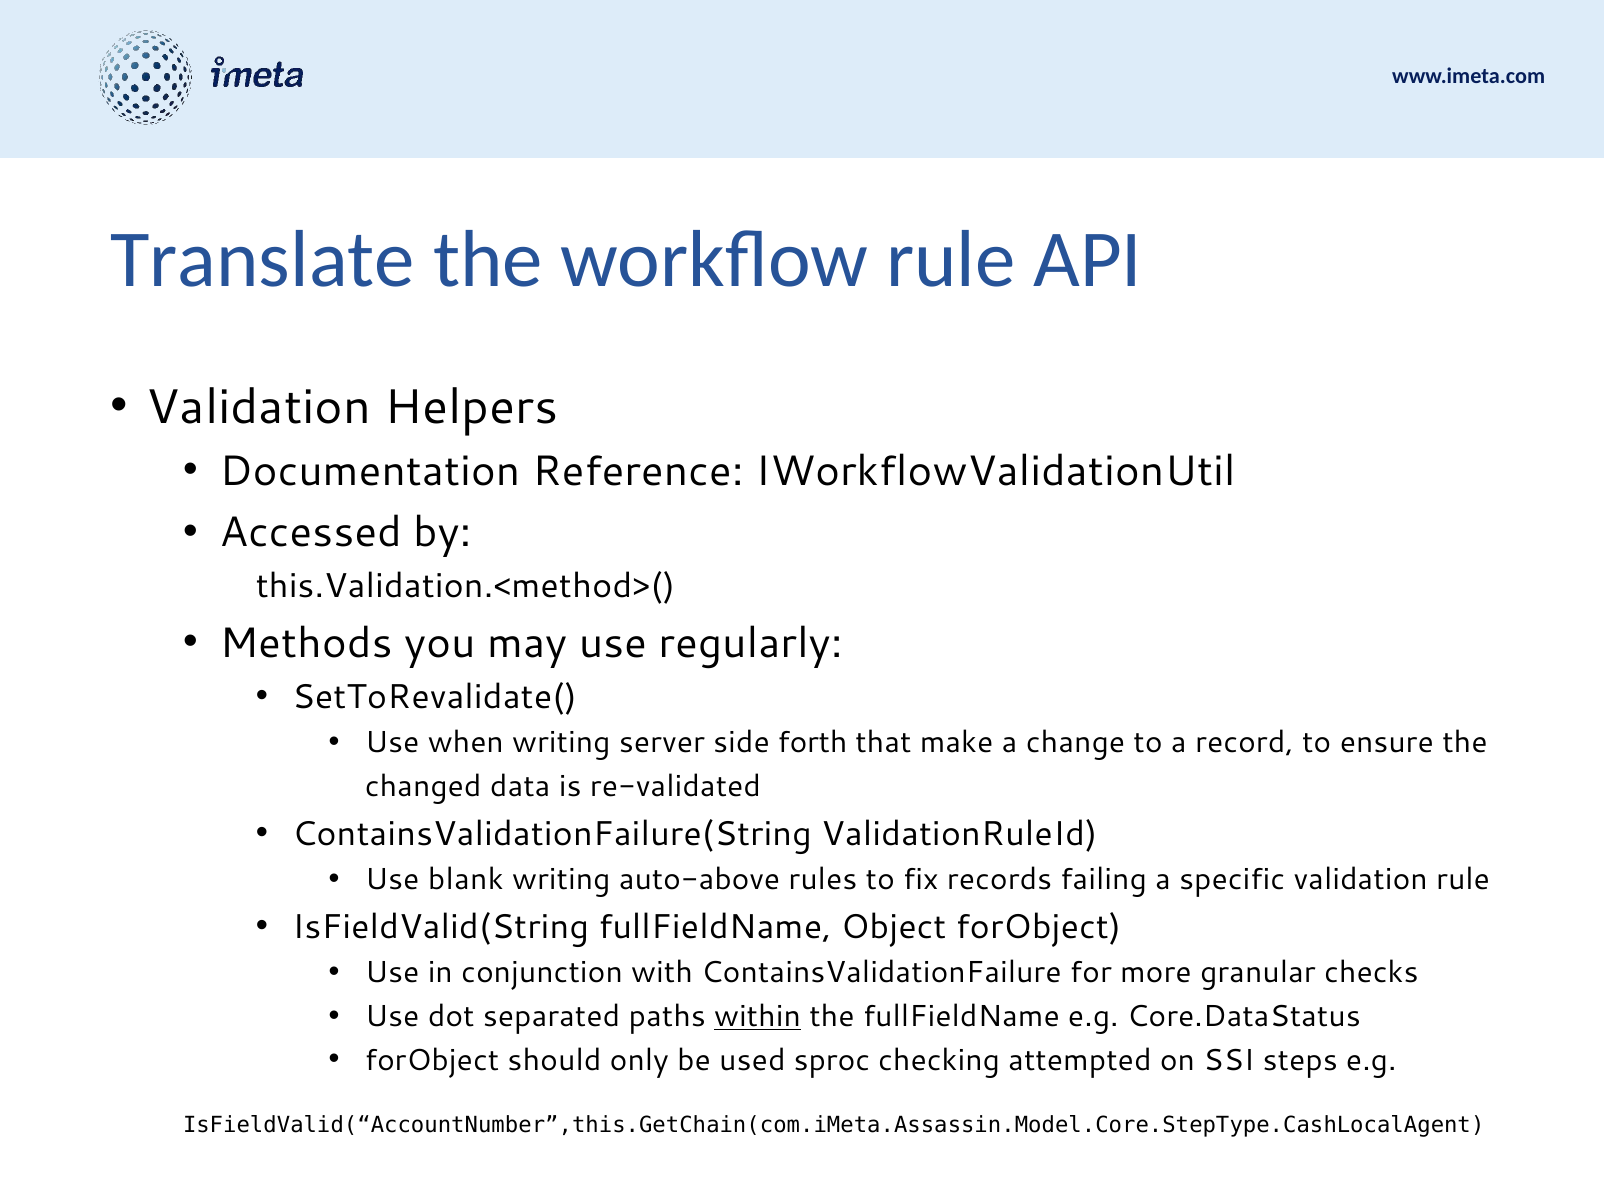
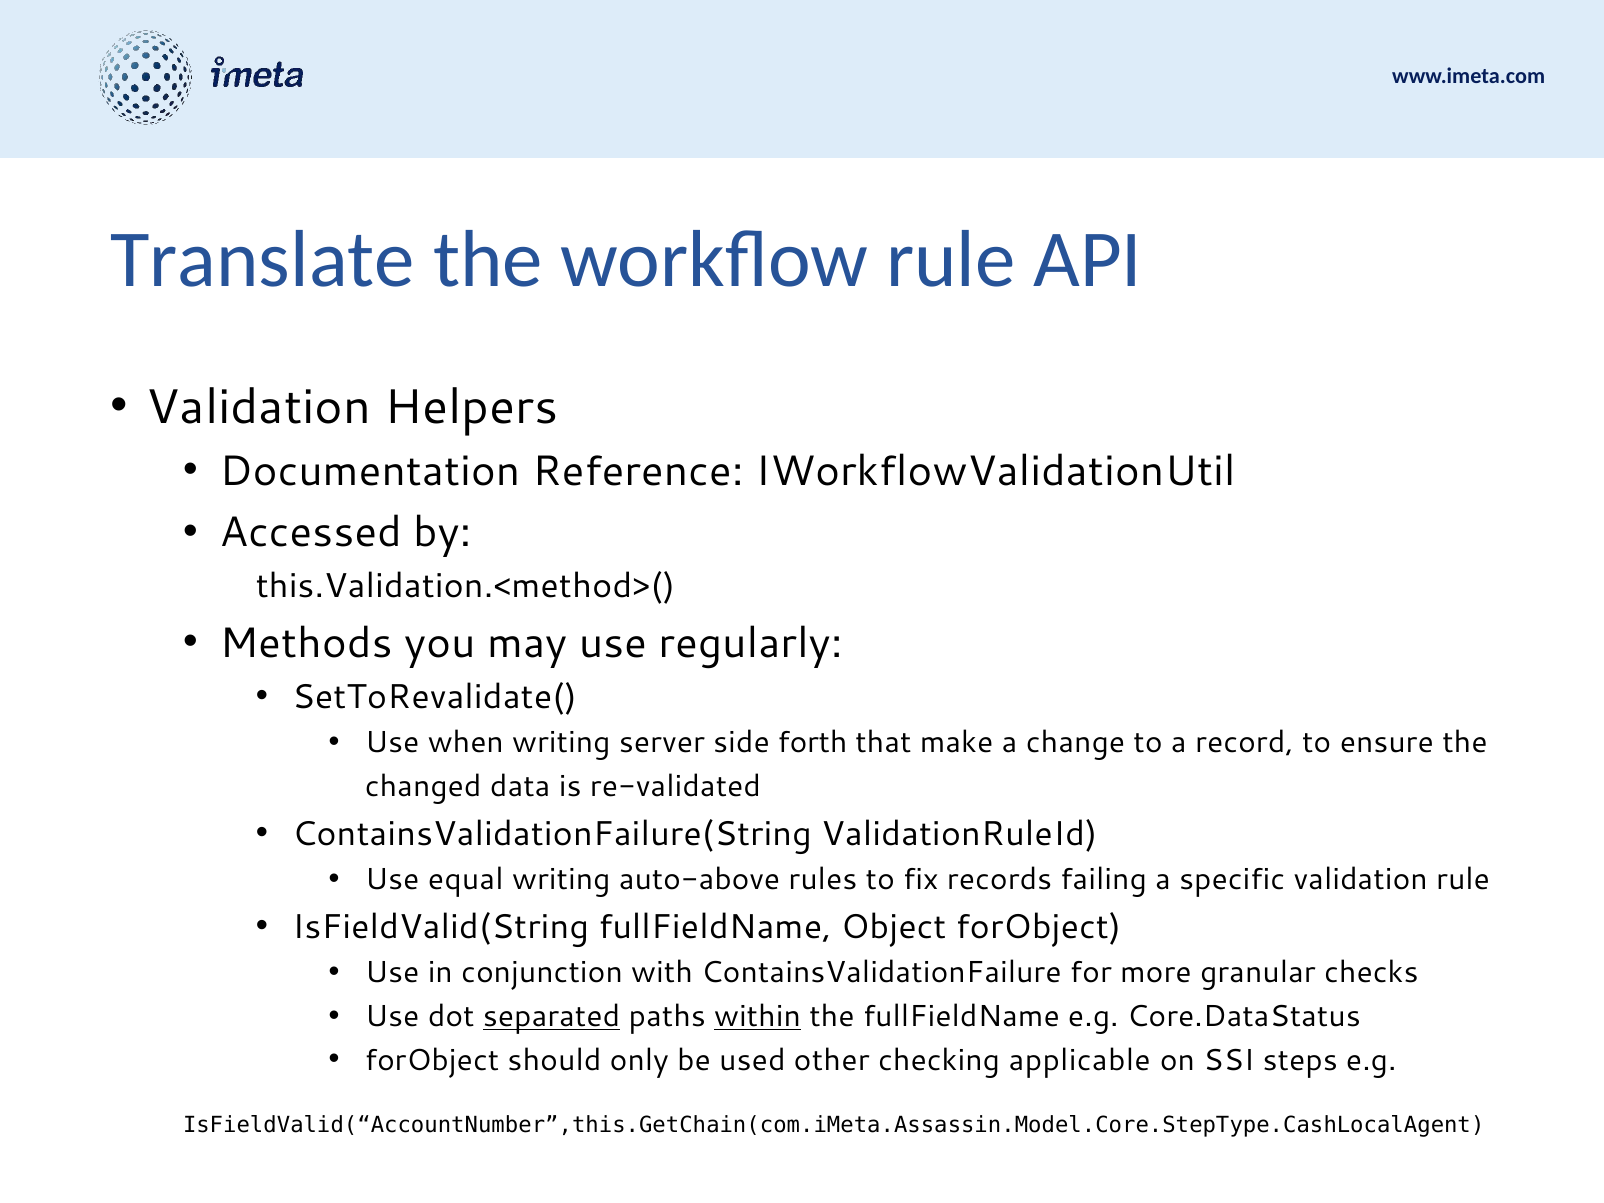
blank: blank -> equal
separated underline: none -> present
sproc: sproc -> other
attempted: attempted -> applicable
